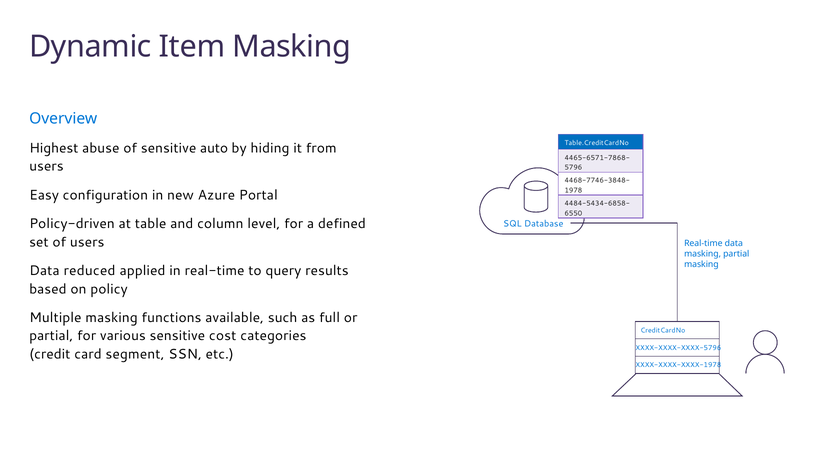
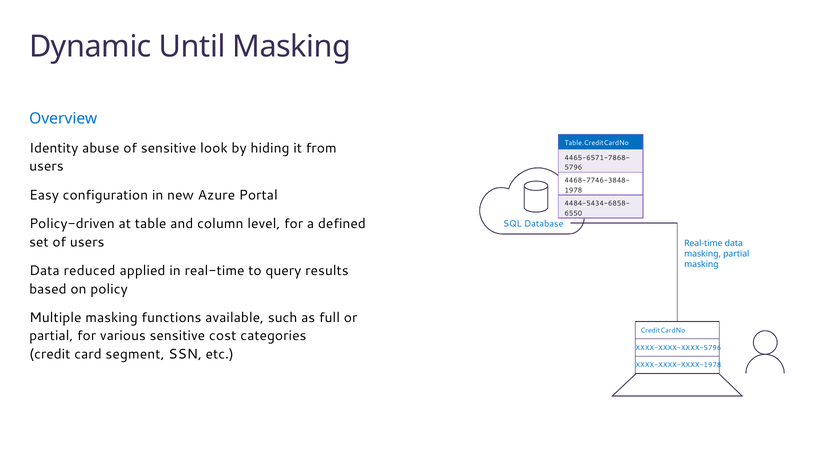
Item: Item -> Until
Highest: Highest -> Identity
auto: auto -> look
